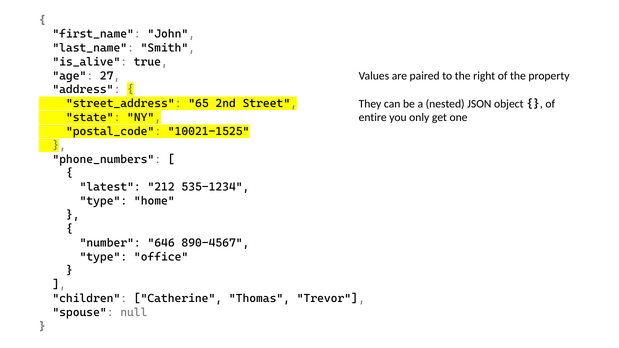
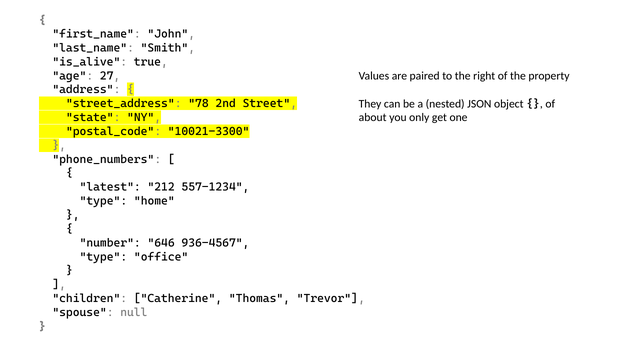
65: 65 -> 78
entire: entire -> about
10021-1525: 10021-1525 -> 10021-3300
535-1234: 535-1234 -> 557-1234
890-4567: 890-4567 -> 936-4567
